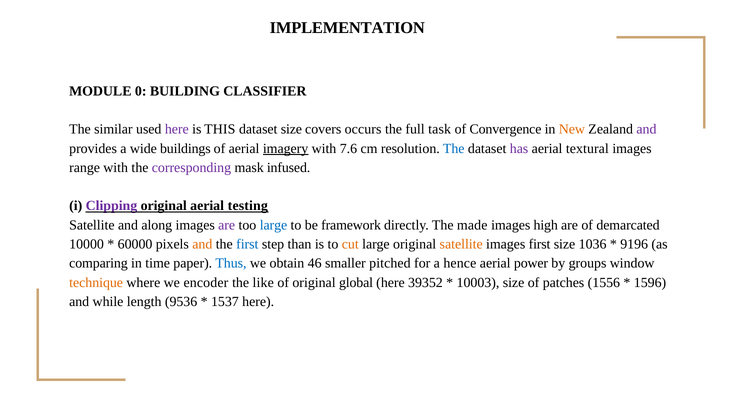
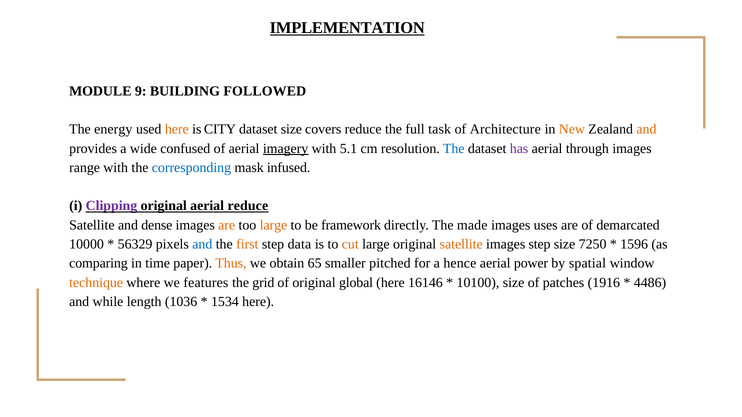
IMPLEMENTATION underline: none -> present
0: 0 -> 9
CLASSIFIER: CLASSIFIER -> FOLLOWED
similar: similar -> energy
here at (177, 129) colour: purple -> orange
THIS: THIS -> CITY
covers occurs: occurs -> reduce
Convergence: Convergence -> Architecture
and at (646, 129) colour: purple -> orange
buildings: buildings -> confused
7.6: 7.6 -> 5.1
textural: textural -> through
corresponding colour: purple -> blue
aerial testing: testing -> reduce
along: along -> dense
are at (227, 225) colour: purple -> orange
large at (273, 225) colour: blue -> orange
high: high -> uses
60000: 60000 -> 56329
and at (202, 244) colour: orange -> blue
first at (247, 244) colour: blue -> orange
than: than -> data
images first: first -> step
1036: 1036 -> 7250
9196: 9196 -> 1596
Thus colour: blue -> orange
46: 46 -> 65
groups: groups -> spatial
encoder: encoder -> features
like: like -> grid
39352: 39352 -> 16146
10003: 10003 -> 10100
1556: 1556 -> 1916
1596: 1596 -> 4486
9536: 9536 -> 1036
1537: 1537 -> 1534
